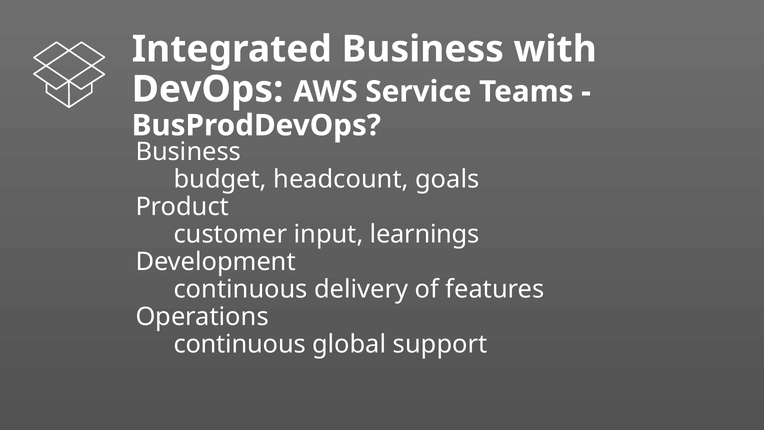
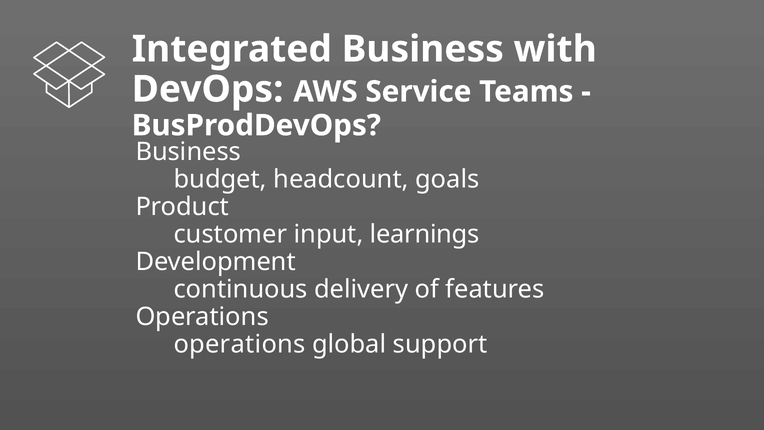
continuous at (240, 344): continuous -> operations
